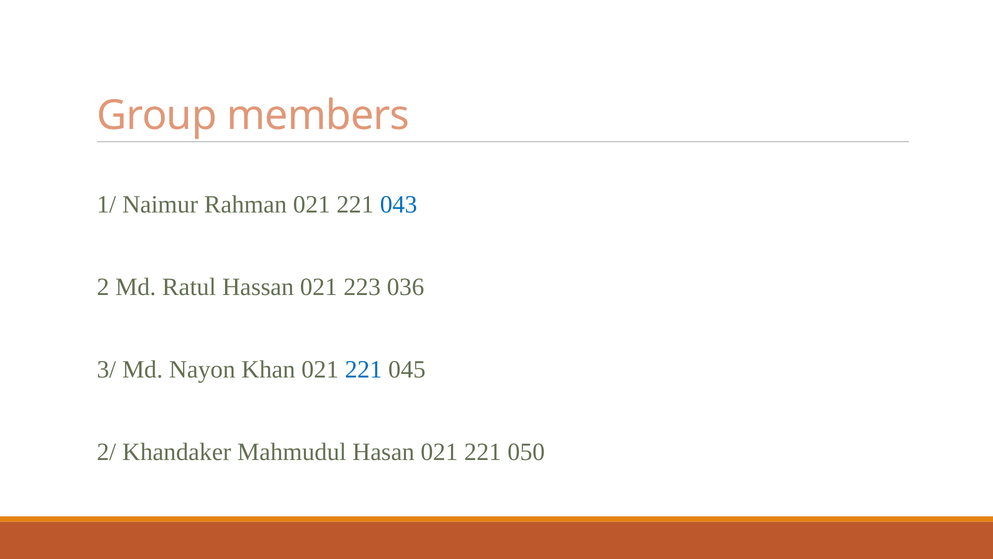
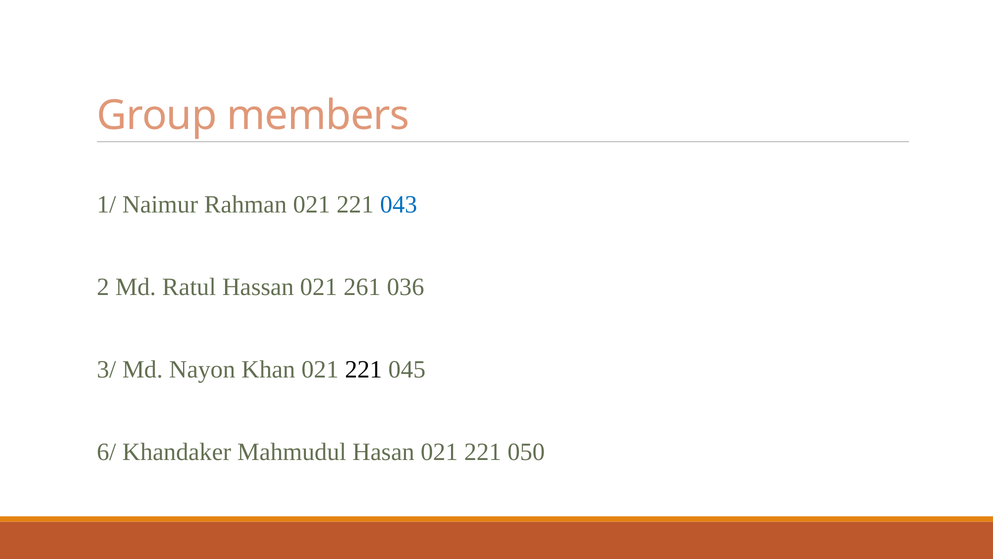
223: 223 -> 261
221 at (364, 369) colour: blue -> black
2/: 2/ -> 6/
